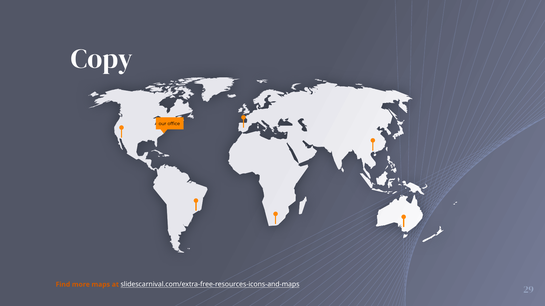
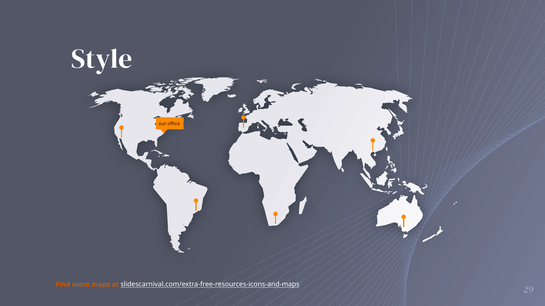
Copy: Copy -> Style
